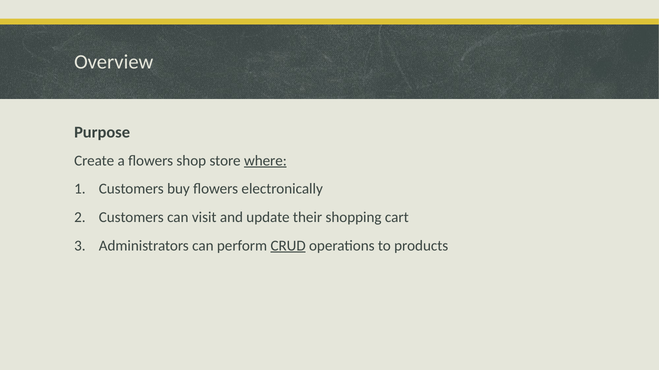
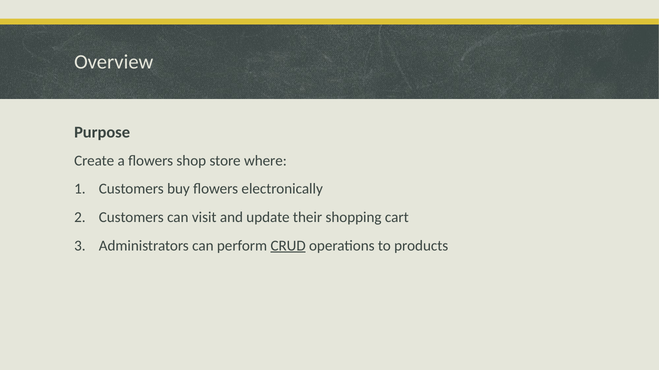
where underline: present -> none
